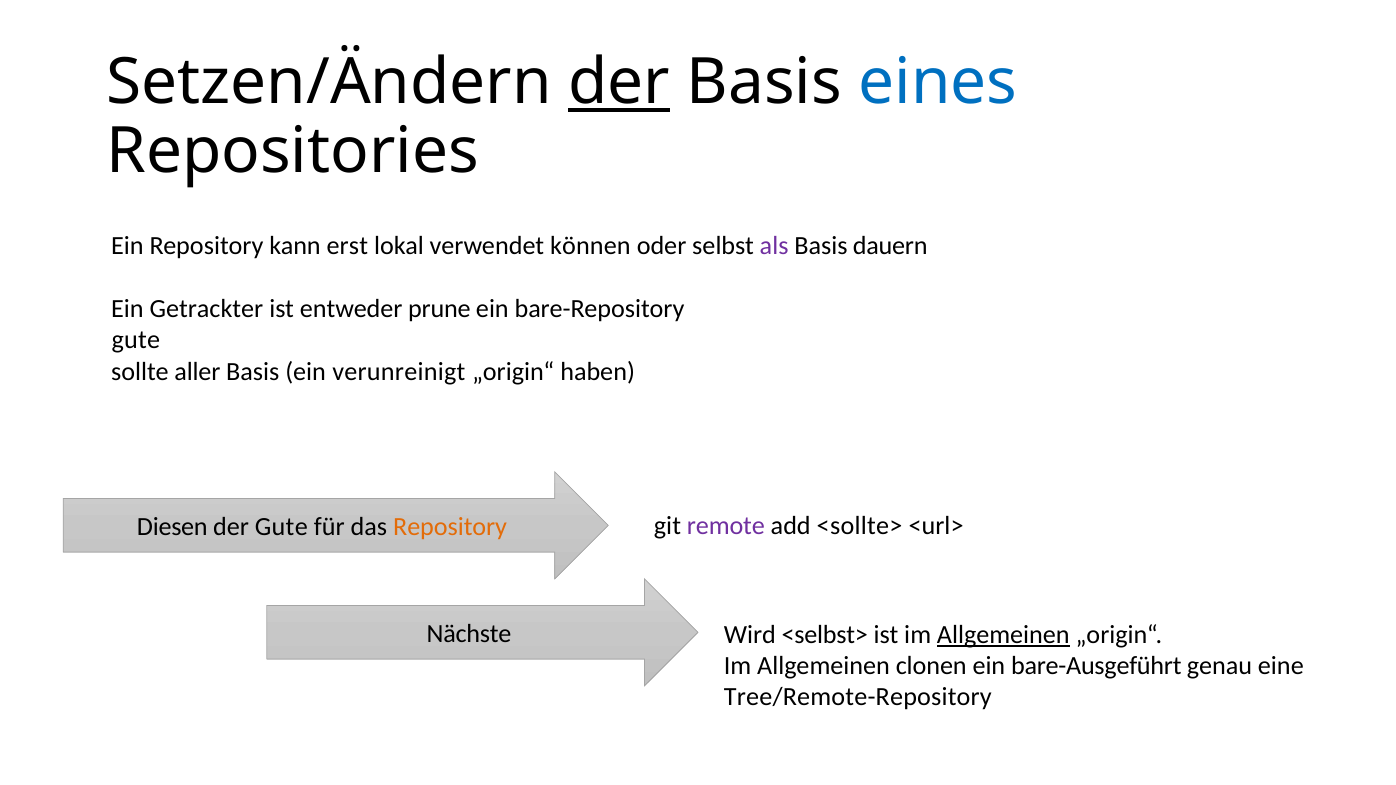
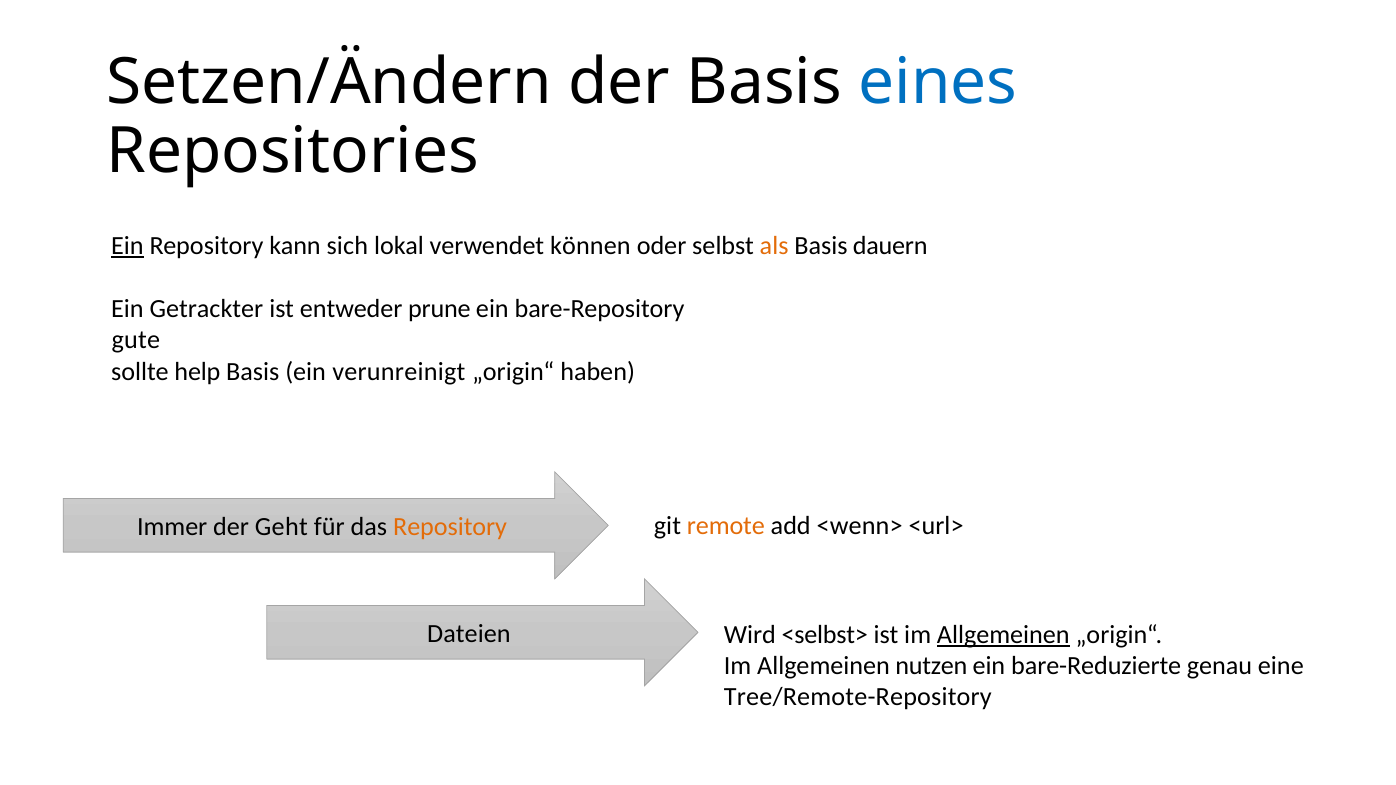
der at (619, 83) underline: present -> none
Ein at (127, 246) underline: none -> present
erst: erst -> sich
als colour: purple -> orange
aller: aller -> help
Diesen: Diesen -> Immer
der Gute: Gute -> Geht
remote colour: purple -> orange
<sollte>: <sollte> -> <wenn>
Nächste: Nächste -> Dateien
clonen: clonen -> nutzen
bare-Ausgeführt: bare-Ausgeführt -> bare-Reduzierte
